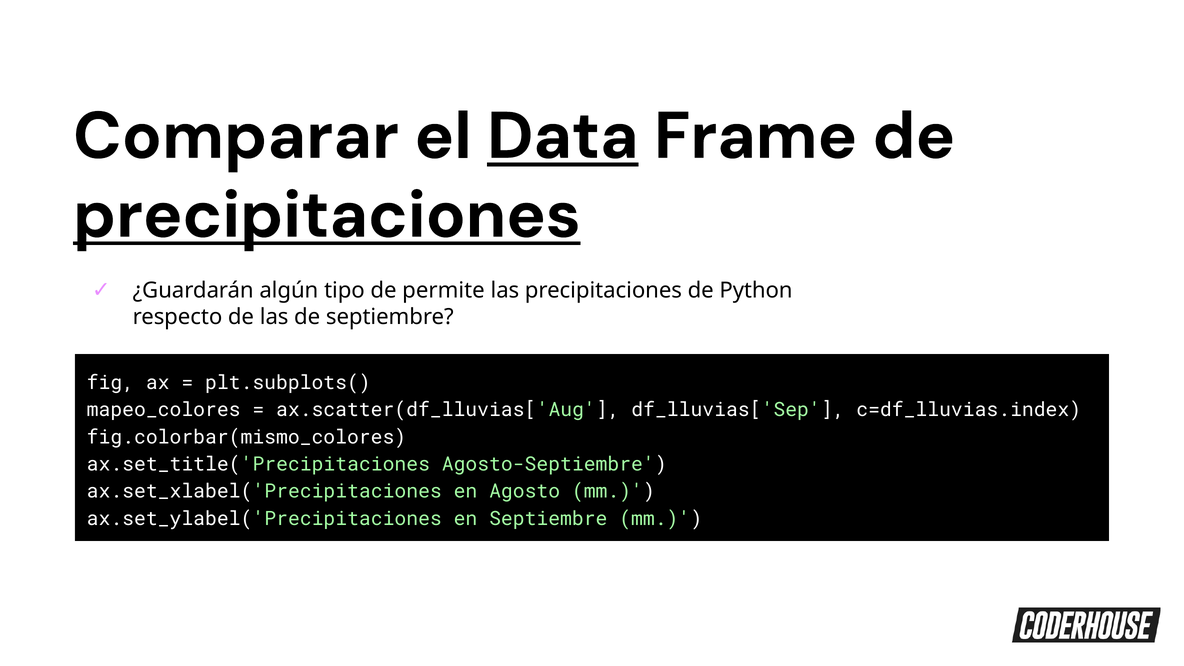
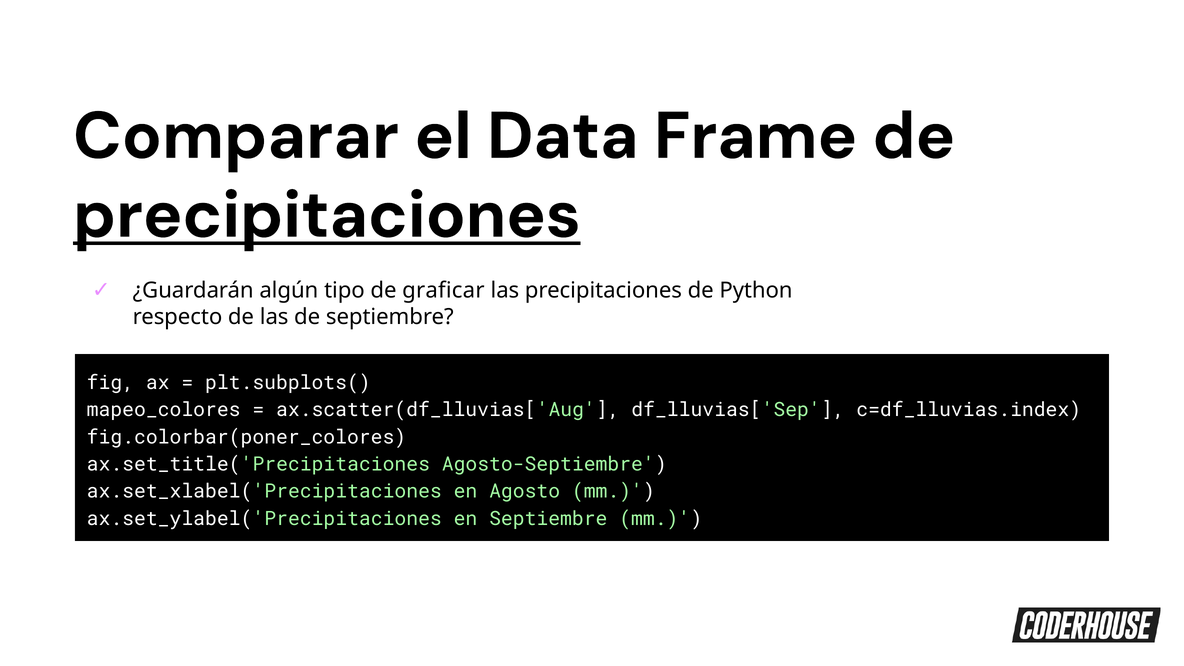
Data underline: present -> none
permite: permite -> graficar
fig.colorbar(mismo_colores: fig.colorbar(mismo_colores -> fig.colorbar(poner_colores
